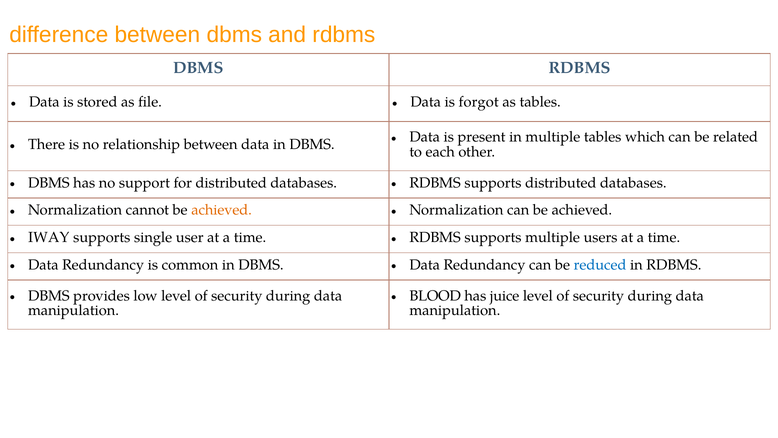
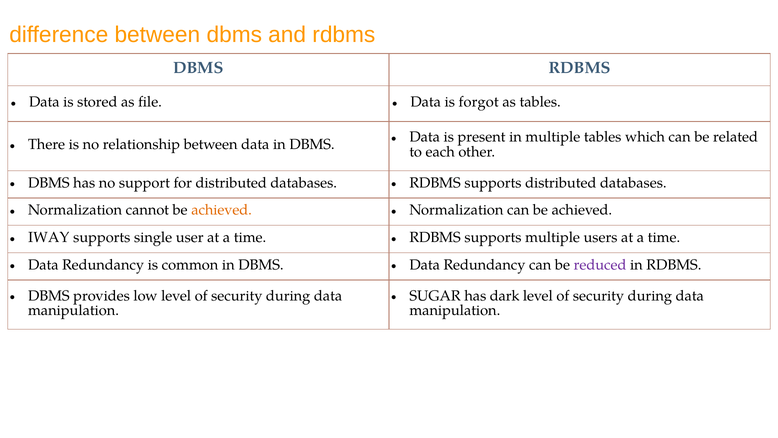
reduced colour: blue -> purple
BLOOD: BLOOD -> SUGAR
juice: juice -> dark
